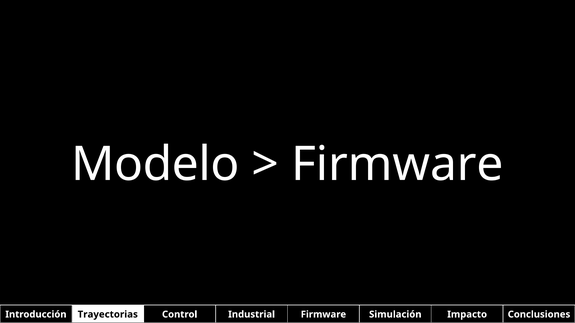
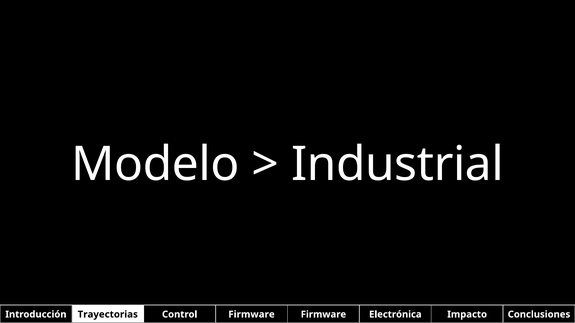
Firmware at (397, 165): Firmware -> Industrial
Control Industrial: Industrial -> Firmware
Simulación: Simulación -> Electrónica
